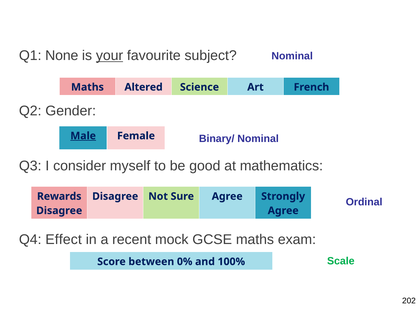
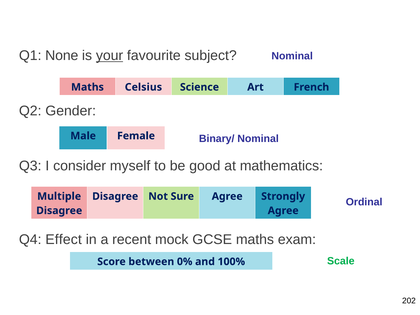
Altered: Altered -> Celsius
Male underline: present -> none
Rewards: Rewards -> Multiple
